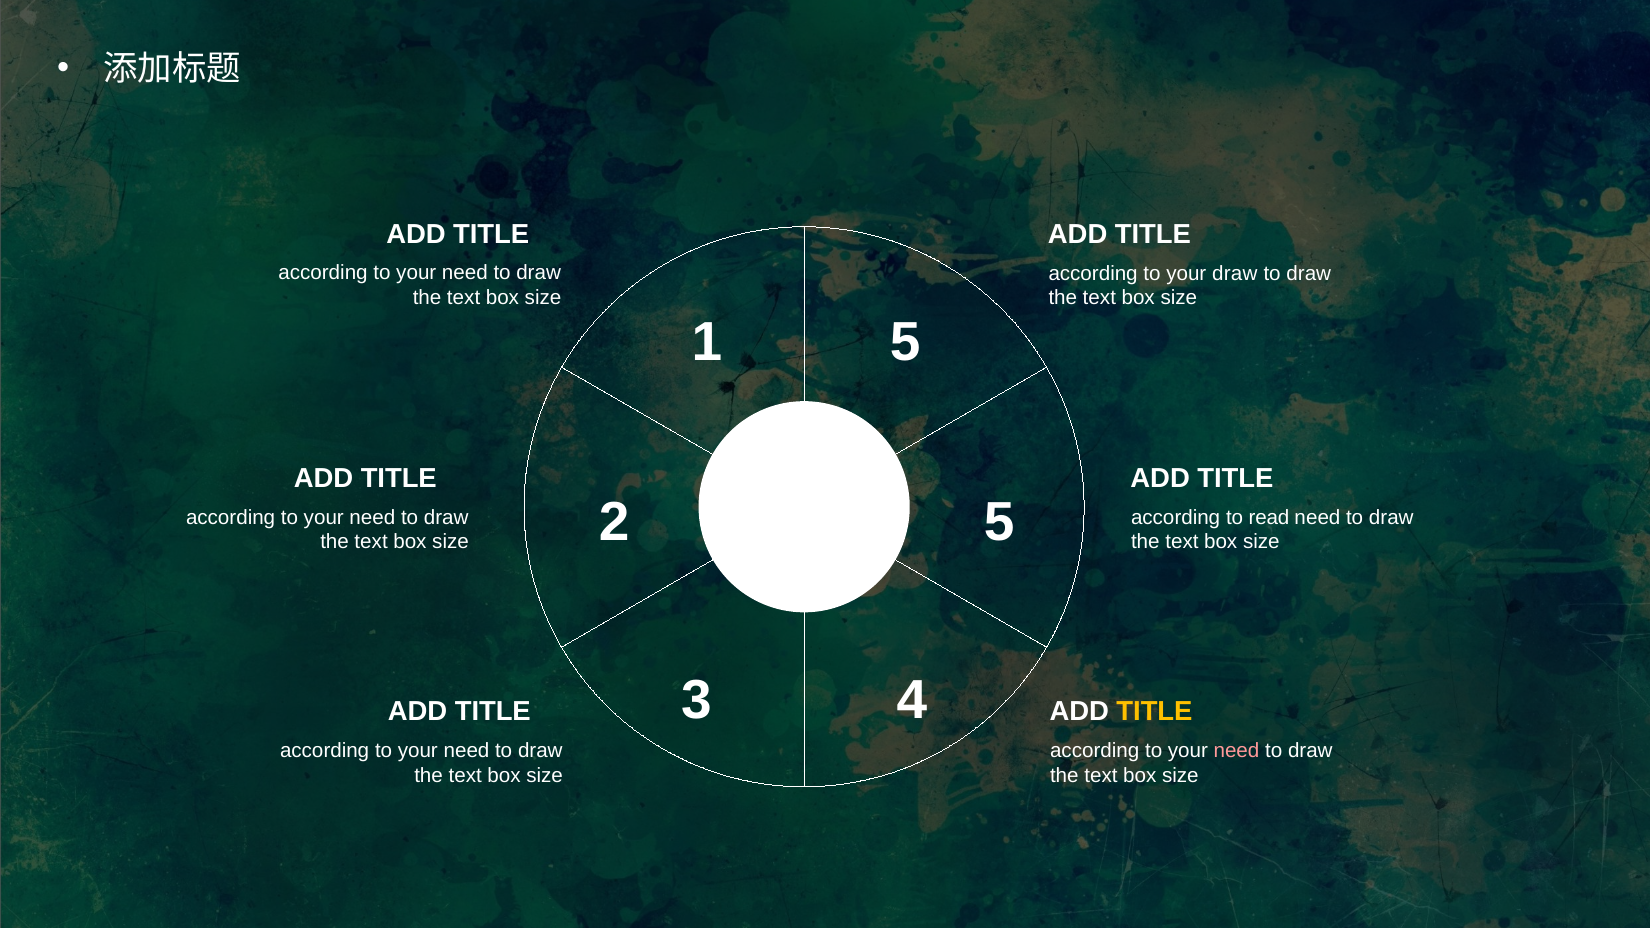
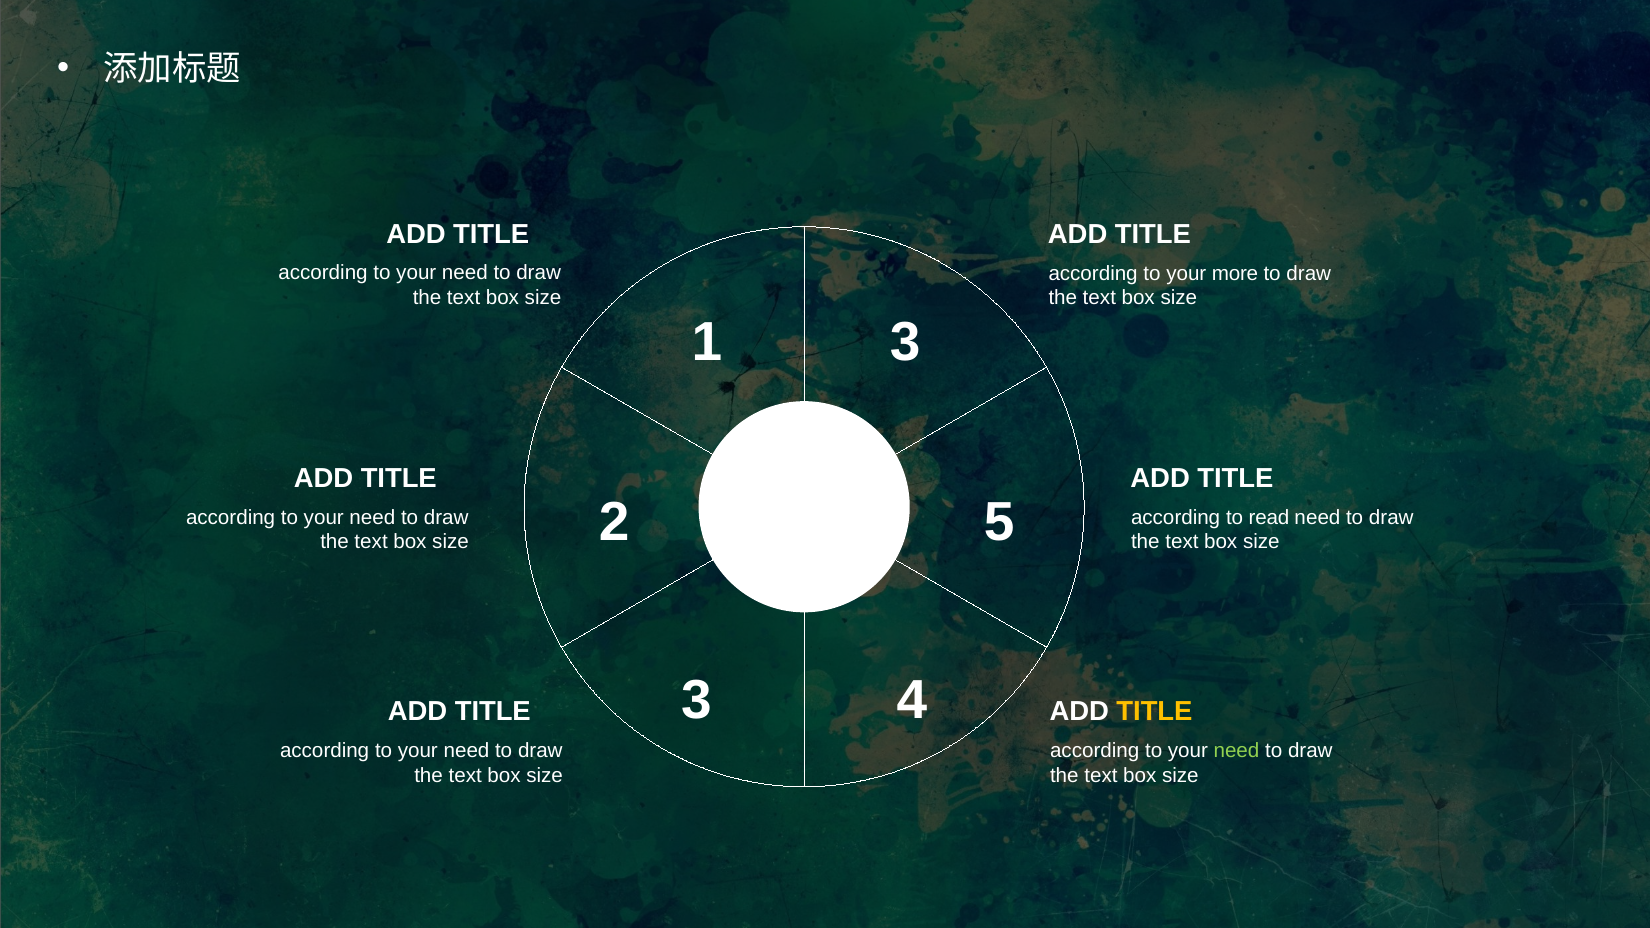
your draw: draw -> more
1 5: 5 -> 3
need at (1236, 751) colour: pink -> light green
